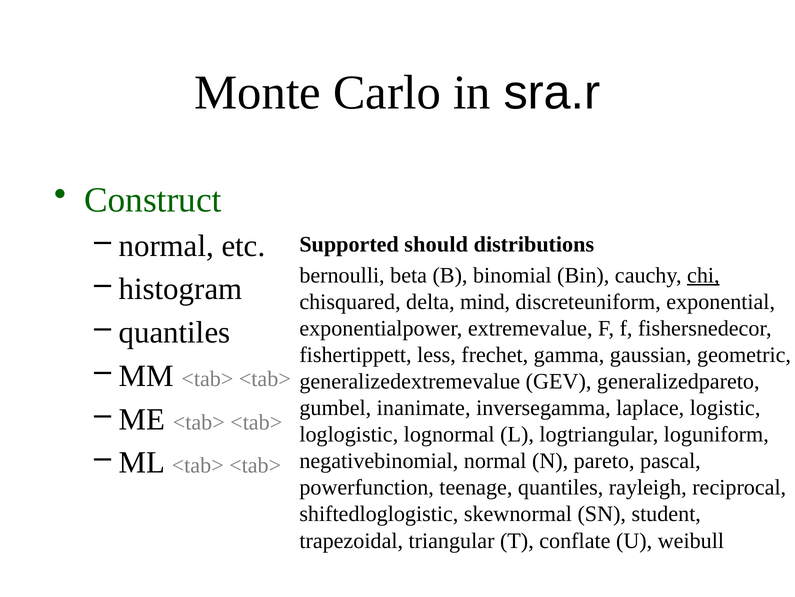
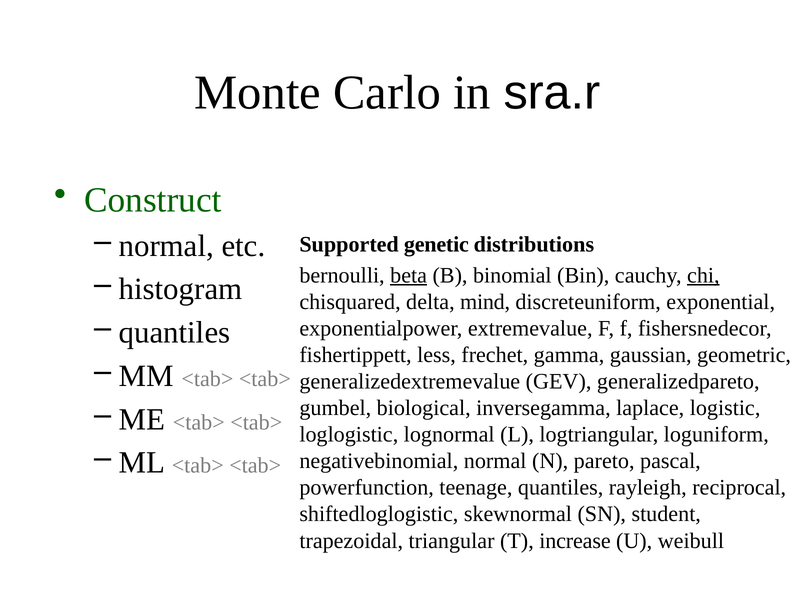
should: should -> genetic
beta underline: none -> present
inanimate: inanimate -> biological
conflate: conflate -> increase
